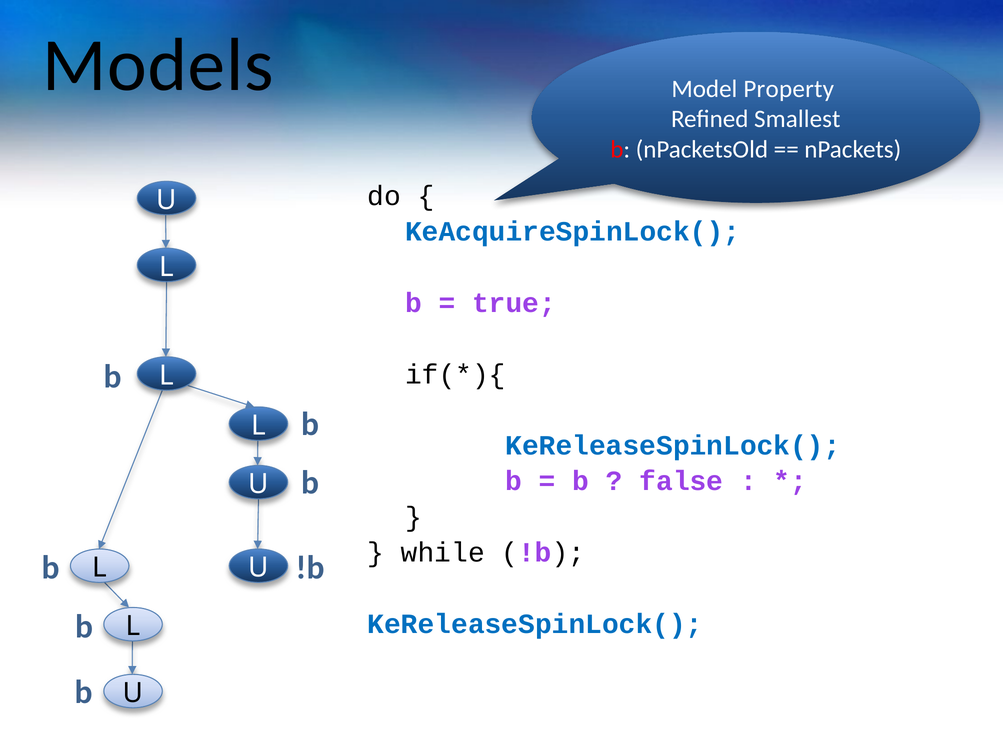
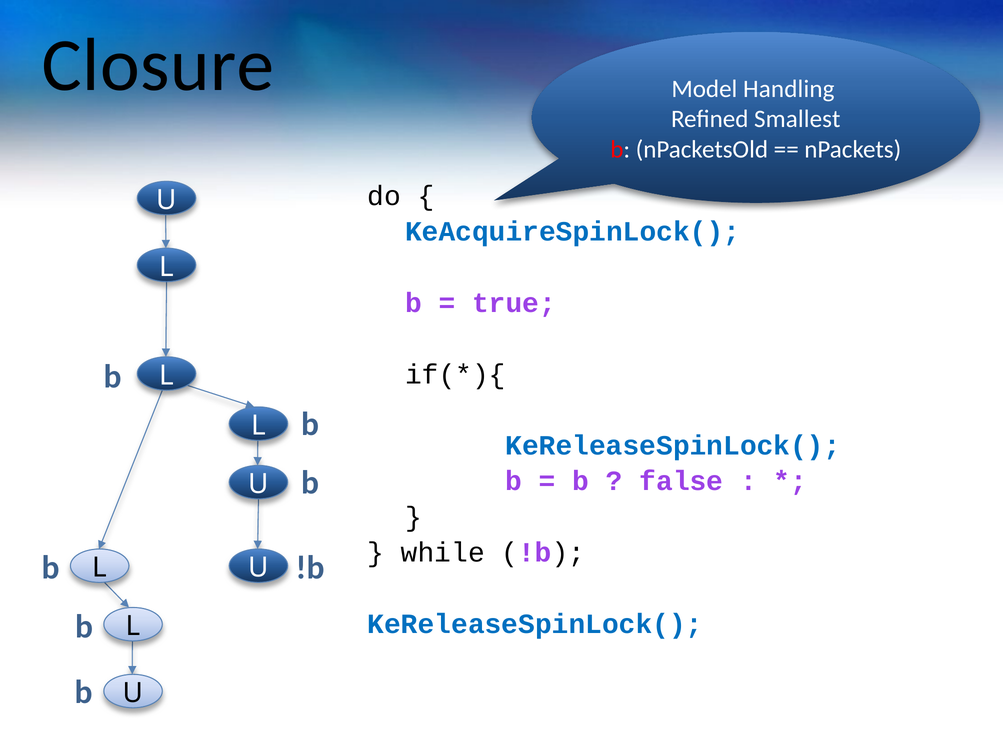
Models: Models -> Closure
Property: Property -> Handling
